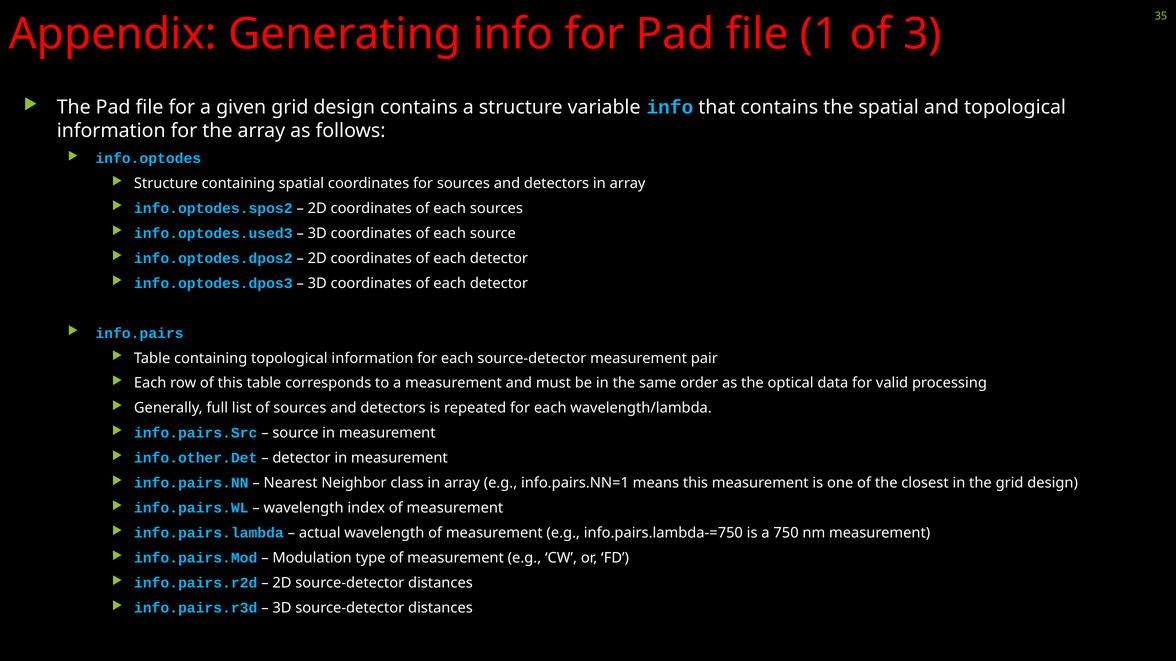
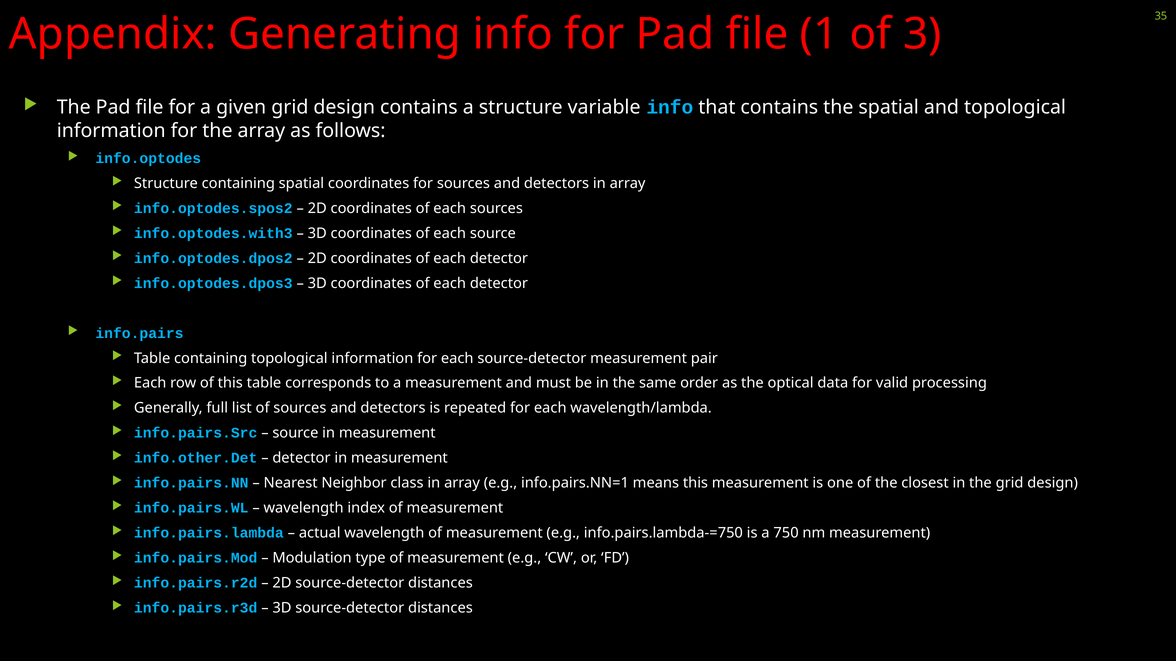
info.optodes.used3: info.optodes.used3 -> info.optodes.with3
